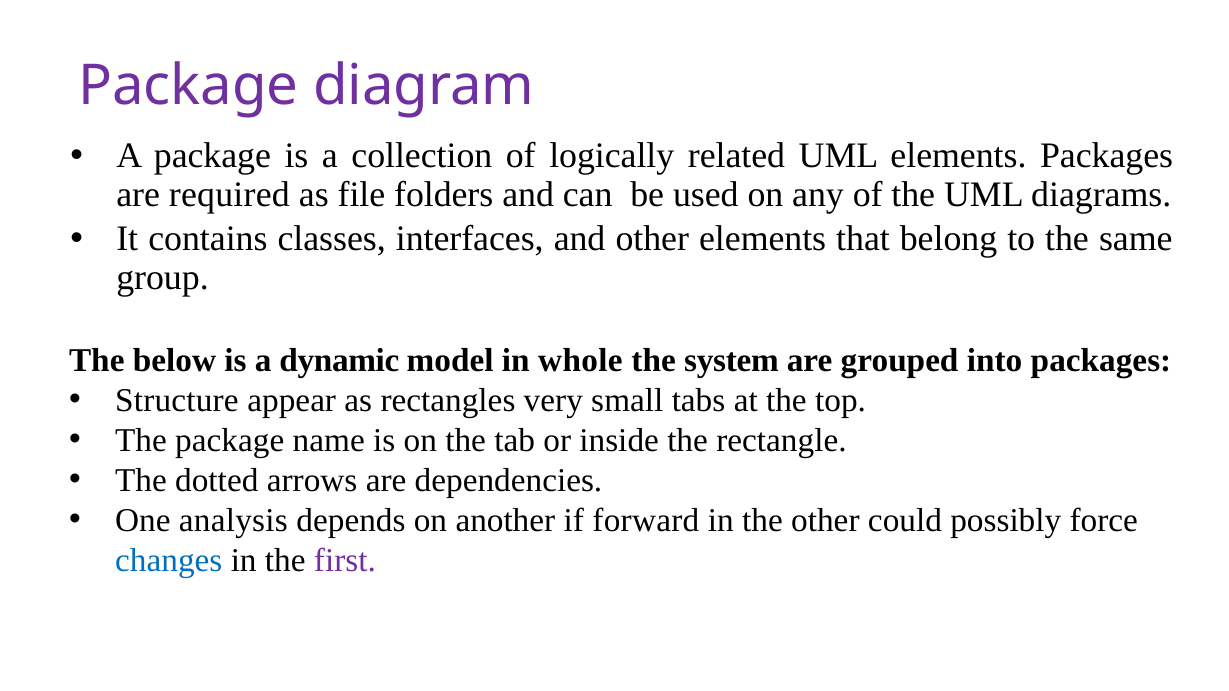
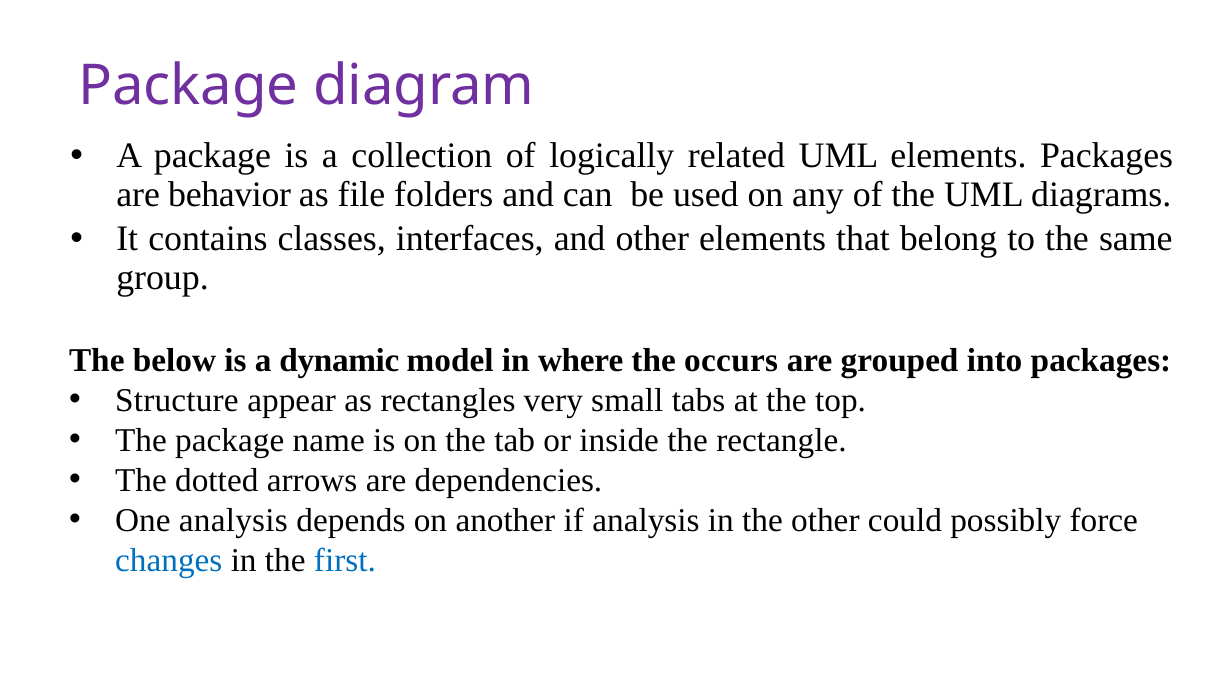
required: required -> behavior
whole: whole -> where
system: system -> occurs
if forward: forward -> analysis
first colour: purple -> blue
